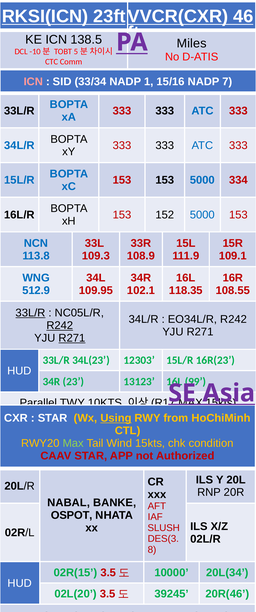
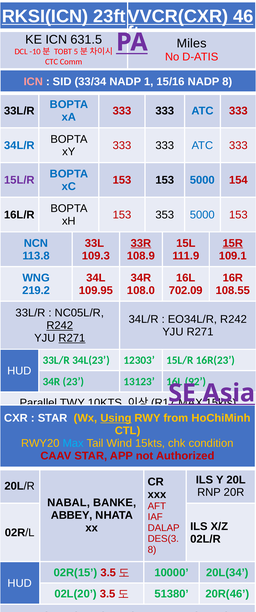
138.5: 138.5 -> 631.5
NADP 7: 7 -> 8
15L/R at (19, 180) colour: blue -> purple
334: 334 -> 154
152: 152 -> 353
33R underline: none -> present
15R underline: none -> present
512.9: 512.9 -> 219.2
102.1: 102.1 -> 108.0
118.35: 118.35 -> 702.09
33L/R at (30, 313) underline: present -> none
99: 99 -> 92
Max at (73, 444) colour: light green -> light blue
OSPOT: OSPOT -> ABBEY
SLUSH: SLUSH -> DALAP
39245: 39245 -> 51380
